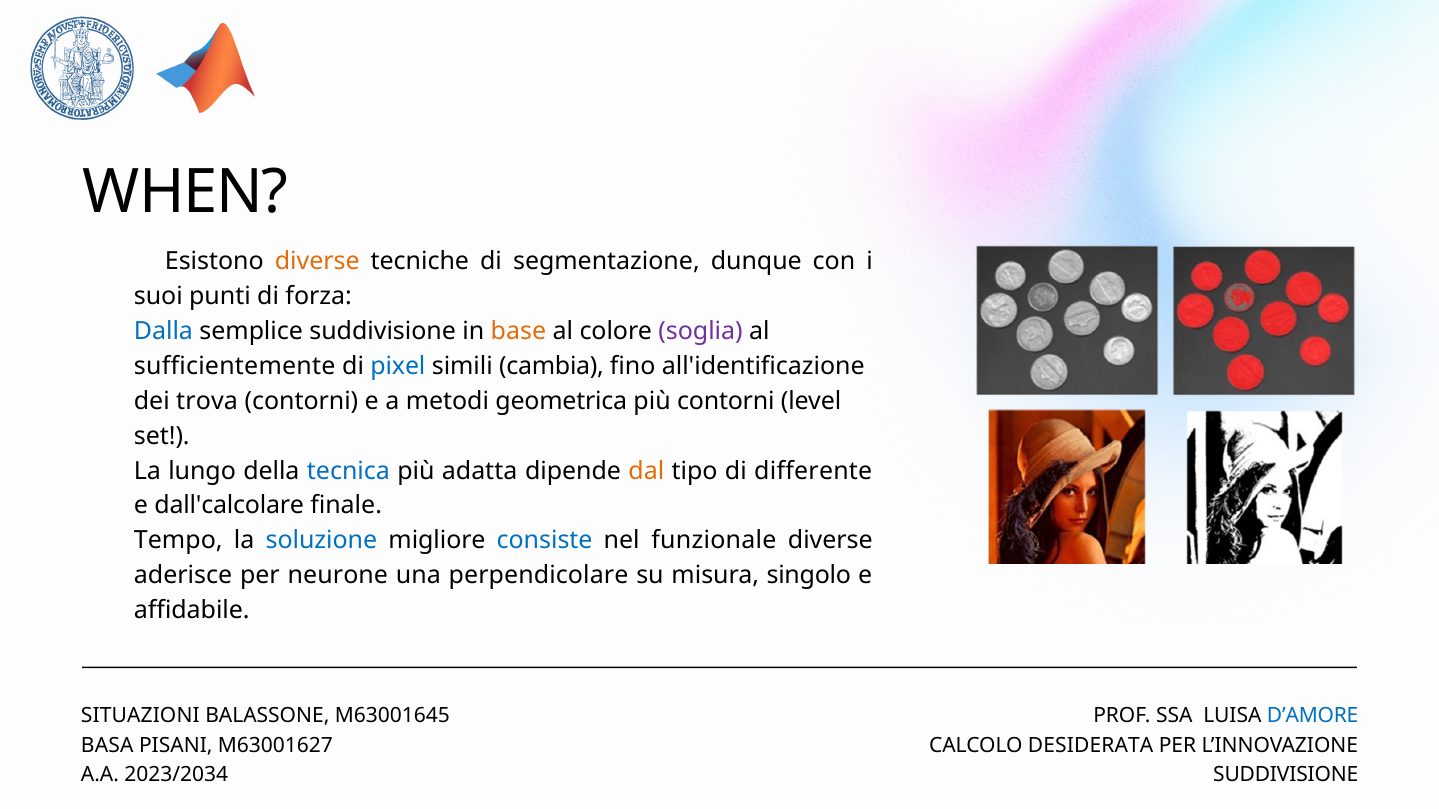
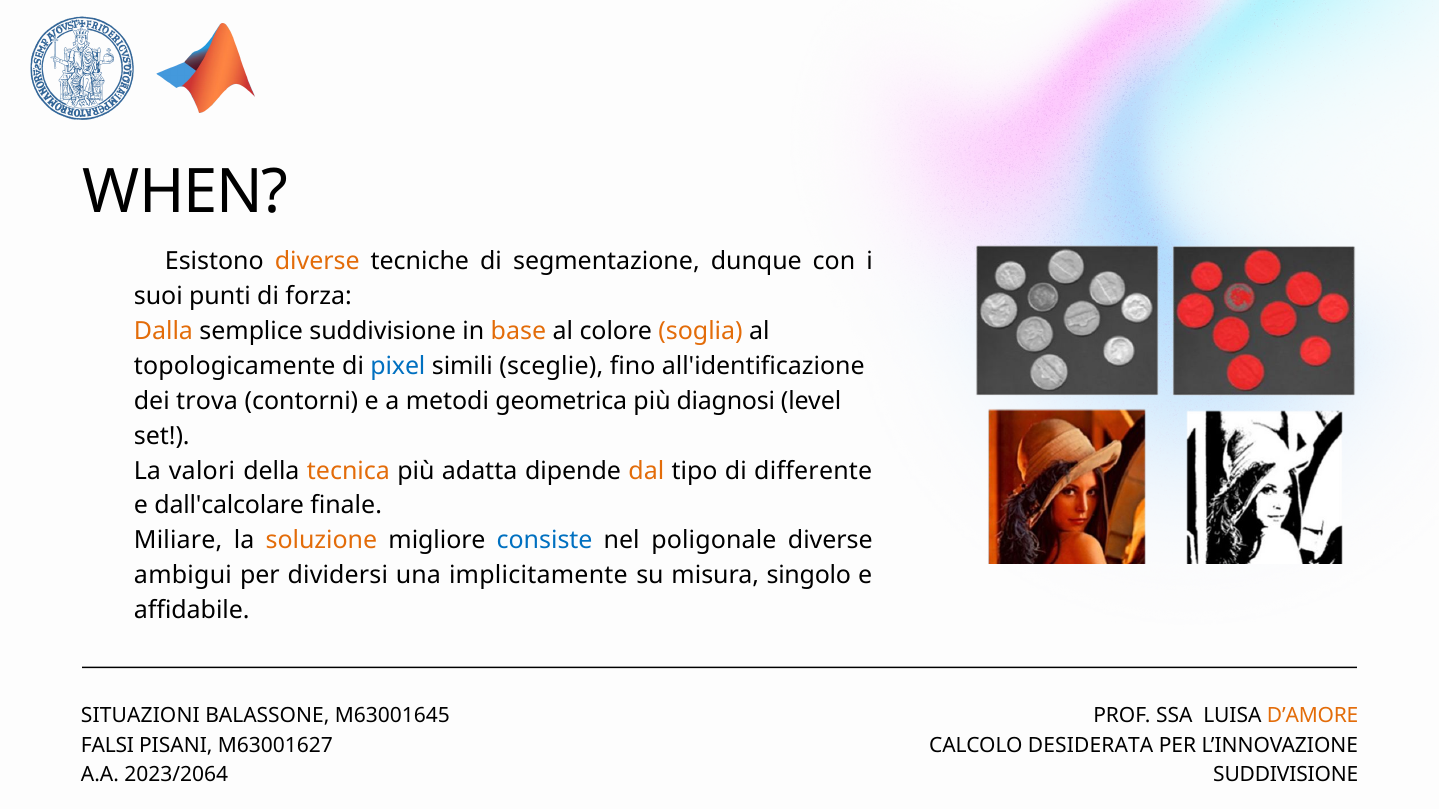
Dalla colour: blue -> orange
soglia colour: purple -> orange
sufficientemente: sufficientemente -> topologicamente
cambia: cambia -> sceglie
più contorni: contorni -> diagnosi
lungo: lungo -> valori
tecnica colour: blue -> orange
Tempo: Tempo -> Miliare
soluzione colour: blue -> orange
funzionale: funzionale -> poligonale
aderisce: aderisce -> ambigui
neurone: neurone -> dividersi
perpendicolare: perpendicolare -> implicitamente
D’AMORE colour: blue -> orange
BASA: BASA -> FALSI
2023/2034: 2023/2034 -> 2023/2064
